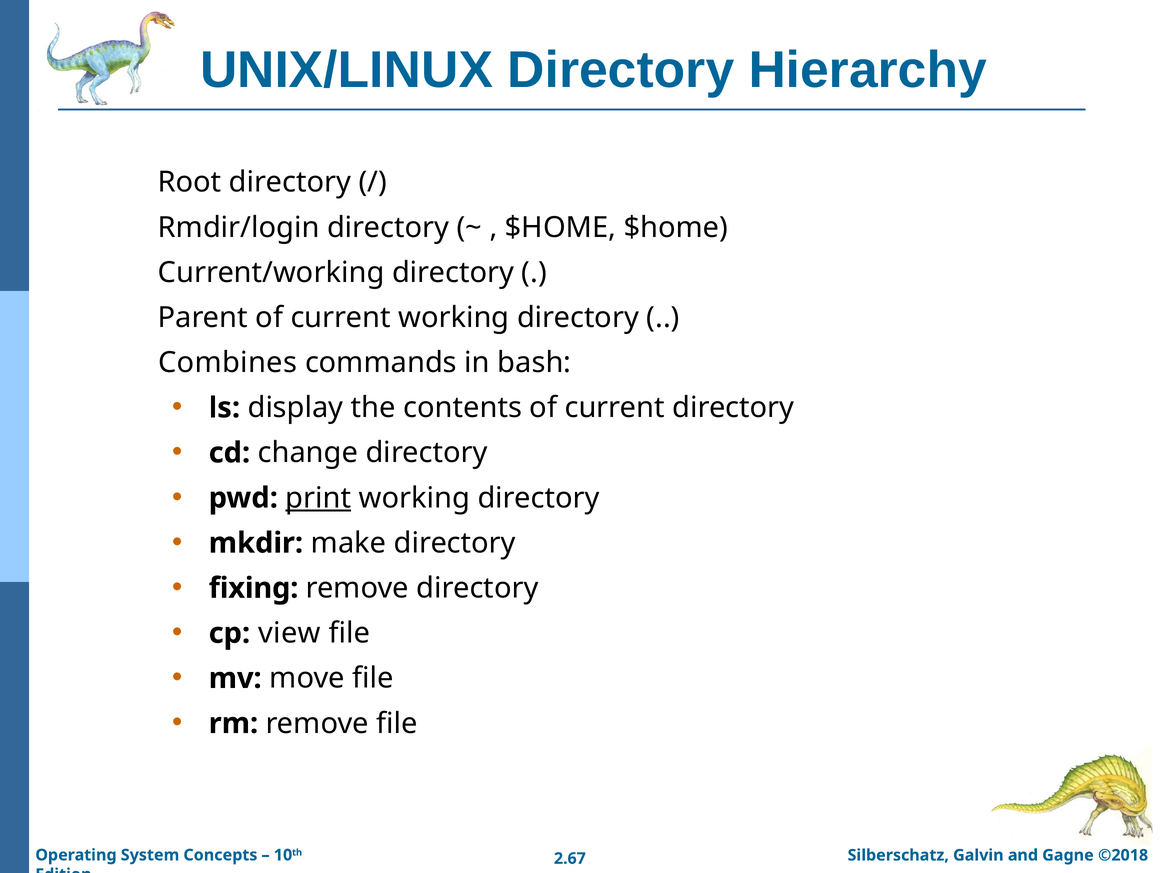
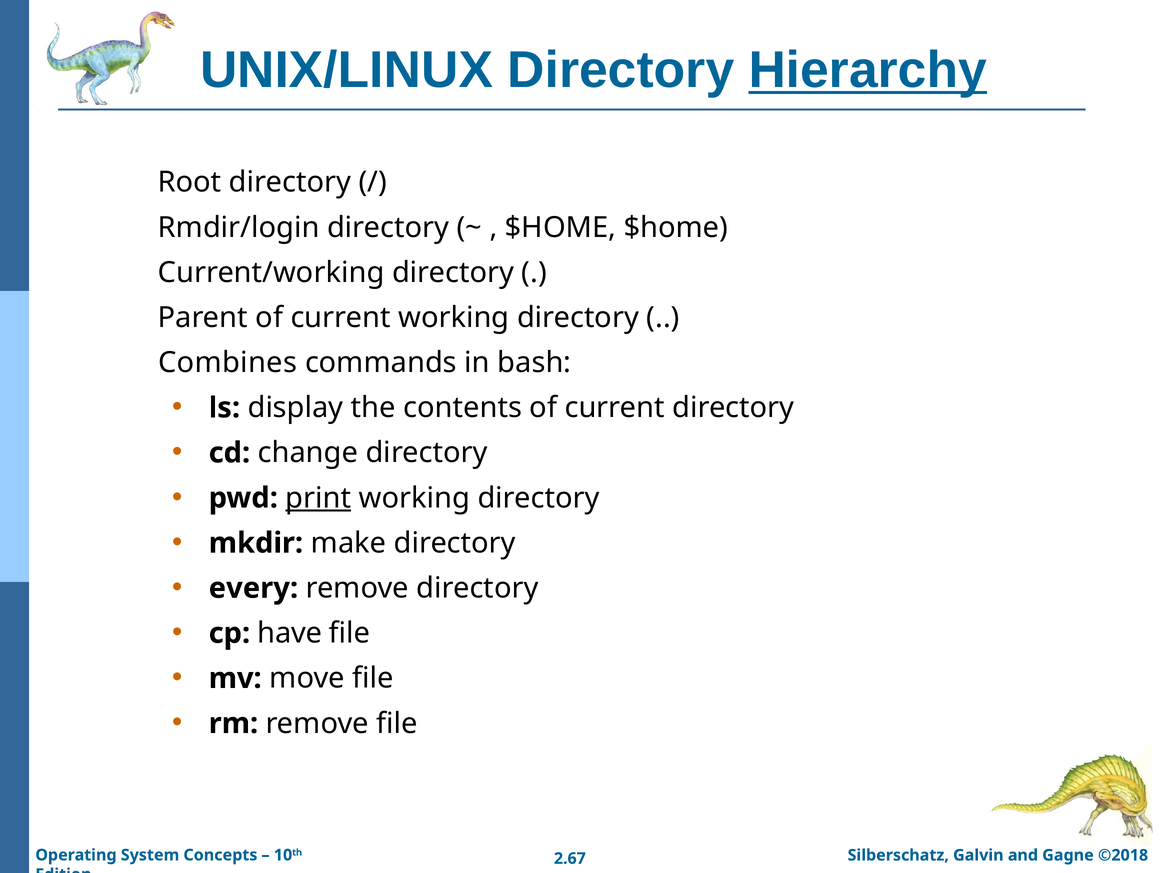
Hierarchy underline: none -> present
fixing: fixing -> every
view: view -> have
